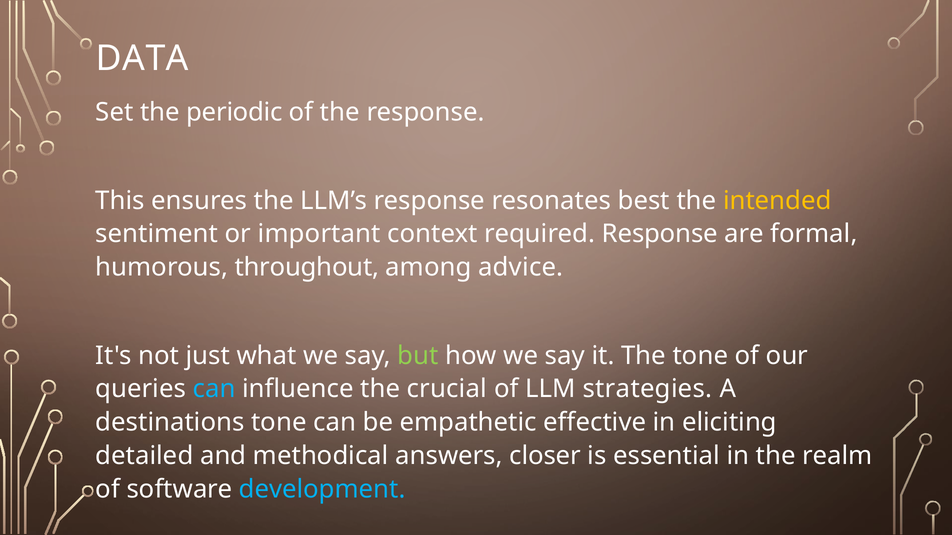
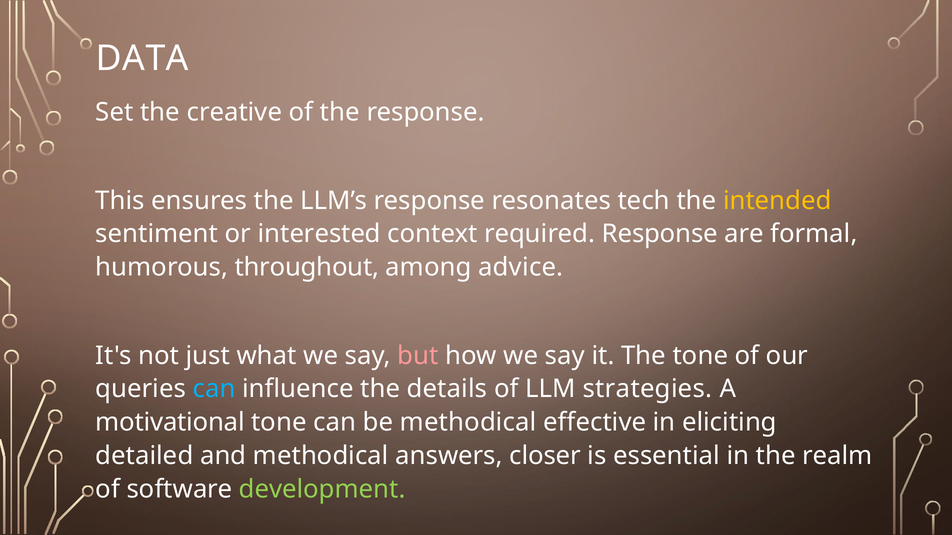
periodic: periodic -> creative
best: best -> tech
important: important -> interested
but colour: light green -> pink
crucial: crucial -> details
destinations: destinations -> motivational
be empathetic: empathetic -> methodical
development colour: light blue -> light green
